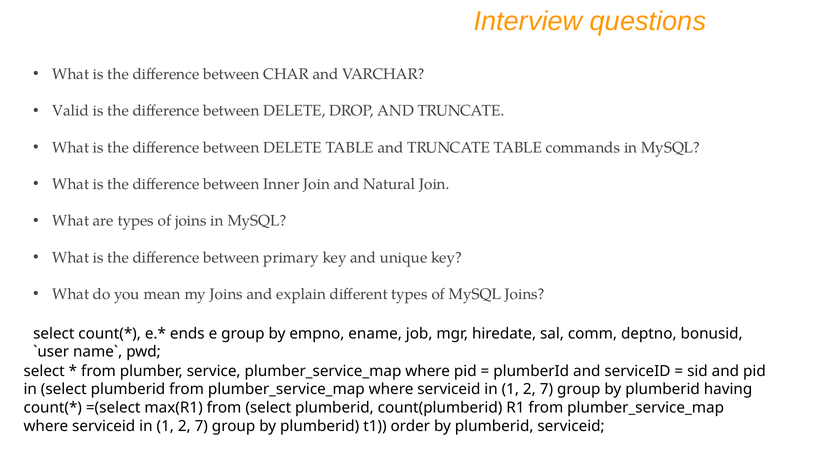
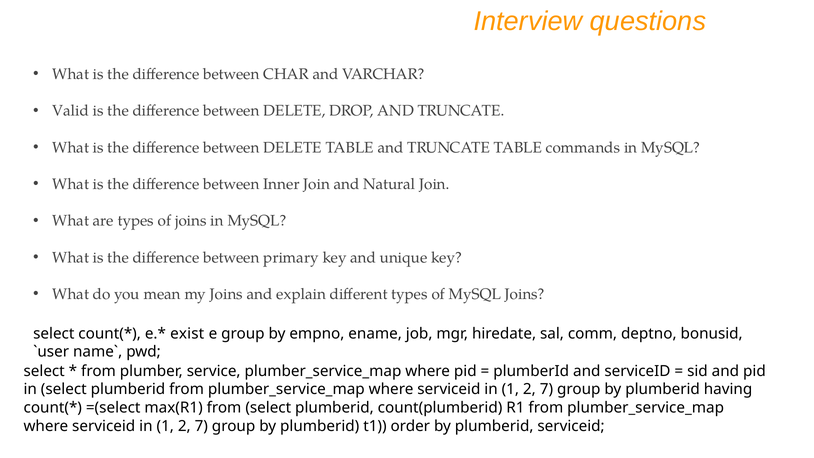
ends: ends -> exist
